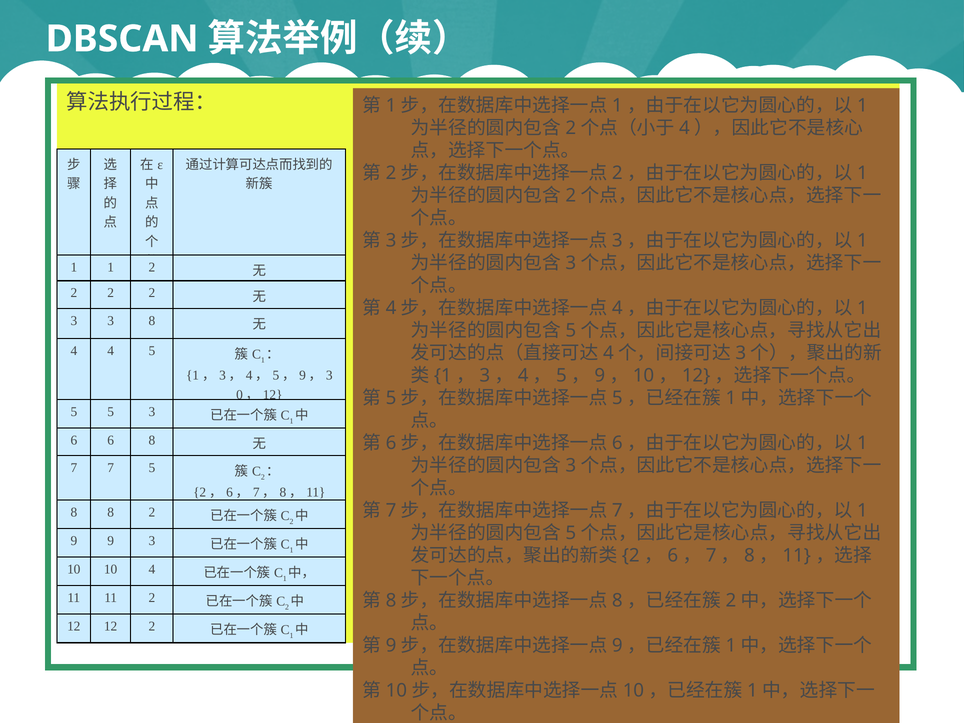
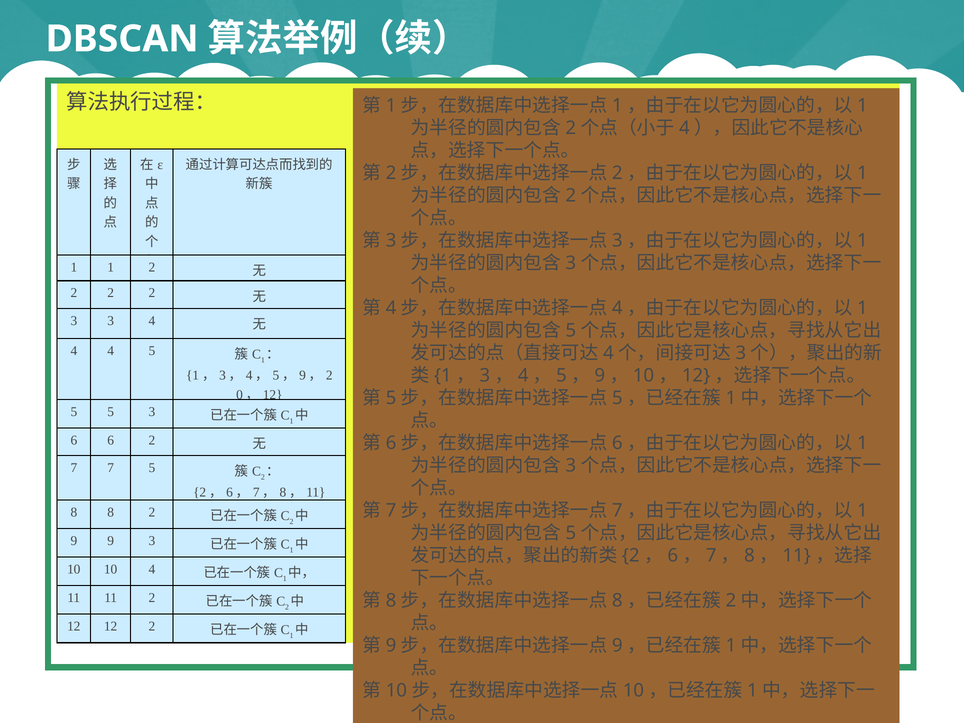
3 8: 8 -> 4
3 at (329, 375): 3 -> 2
6 8: 8 -> 2
